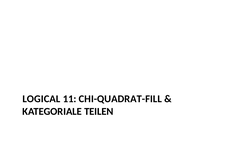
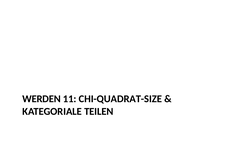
LOGICAL: LOGICAL -> WERDEN
CHI-QUADRAT-FILL: CHI-QUADRAT-FILL -> CHI-QUADRAT-SIZE
